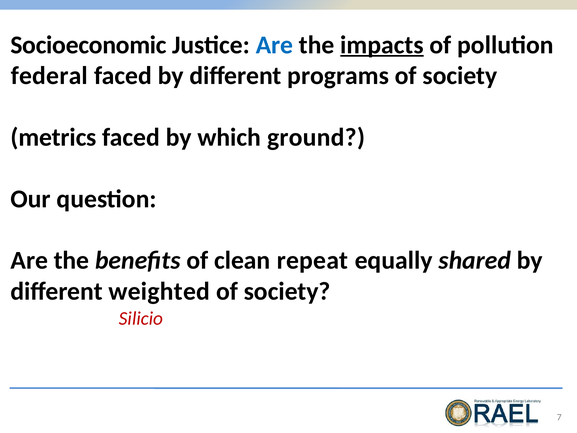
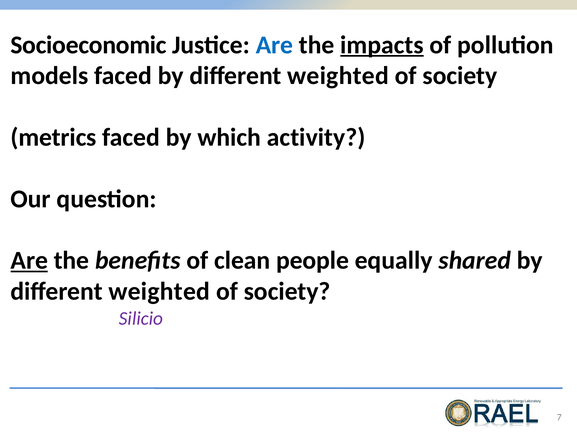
federal: federal -> models
faced by different programs: programs -> weighted
ground: ground -> activity
Are at (29, 260) underline: none -> present
repeat: repeat -> people
Silicio colour: red -> purple
